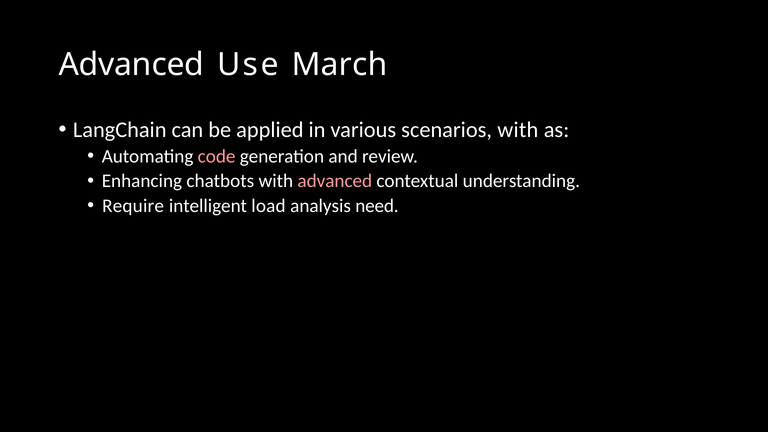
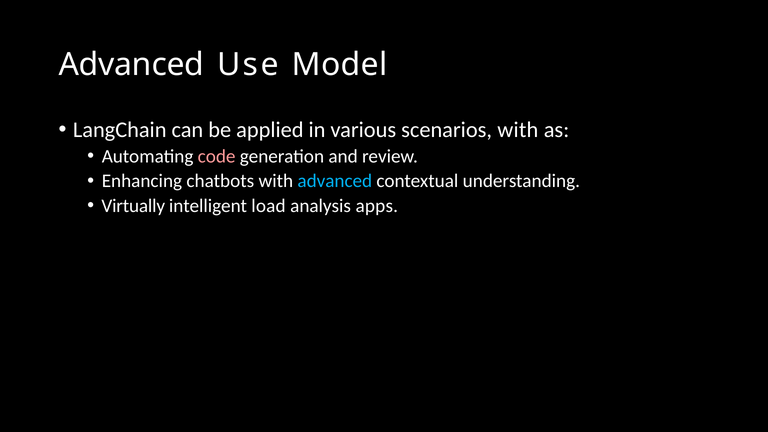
March: March -> Model
advanced at (335, 181) colour: pink -> light blue
Require: Require -> Virtually
need: need -> apps
